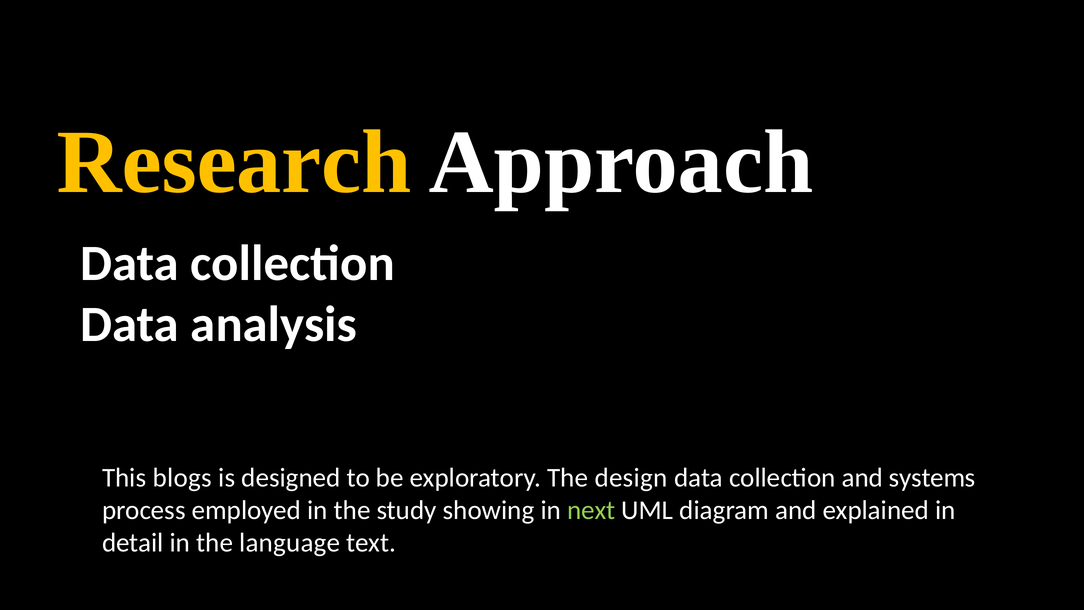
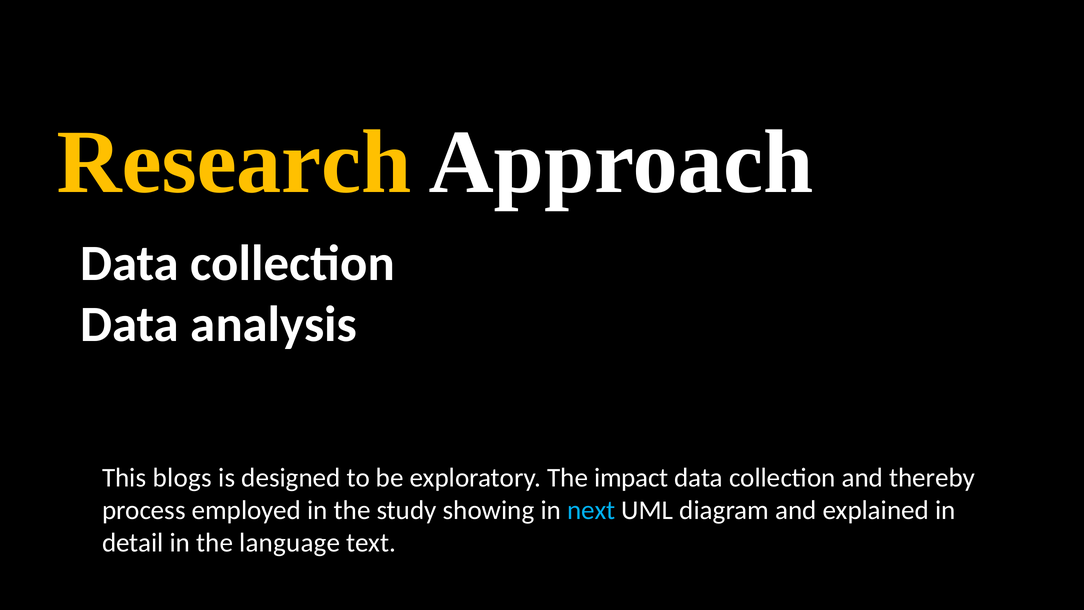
design: design -> impact
systems: systems -> thereby
next colour: light green -> light blue
